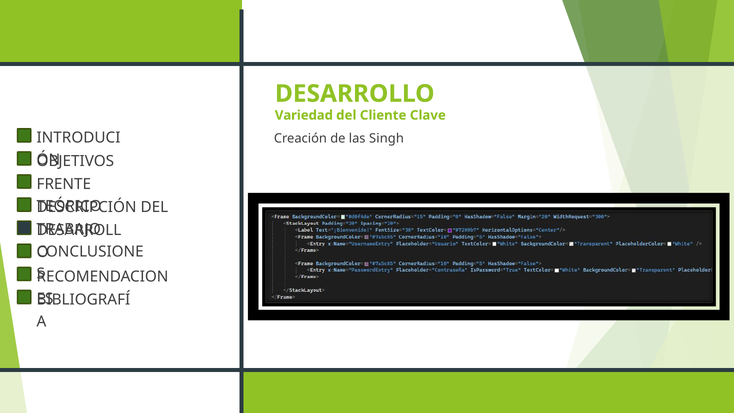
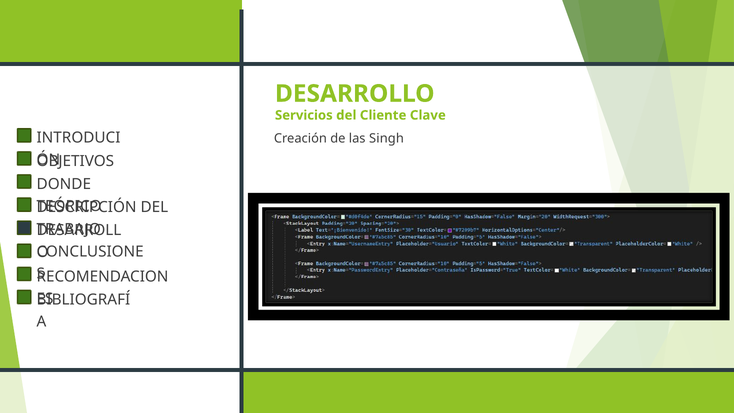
Variedad: Variedad -> Servicios
FRENTE: FRENTE -> DONDE
